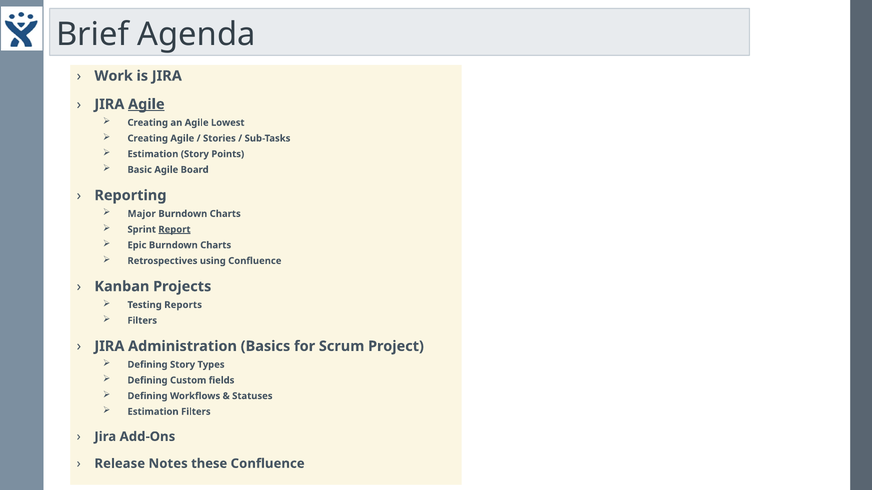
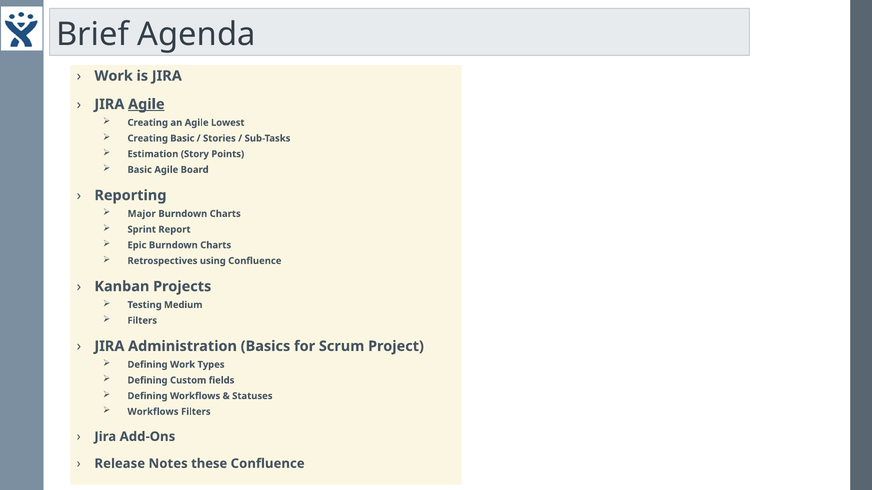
Creating Agile: Agile -> Basic
Report underline: present -> none
Reports: Reports -> Medium
Defining Story: Story -> Work
Estimation at (153, 412): Estimation -> Workflows
